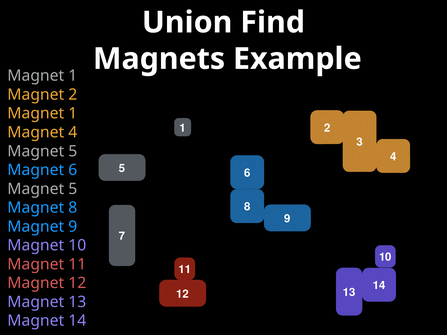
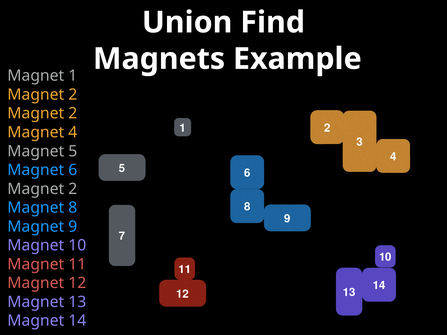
1 at (73, 114): 1 -> 2
5 at (73, 189): 5 -> 2
